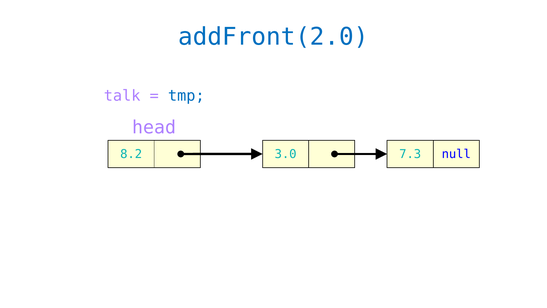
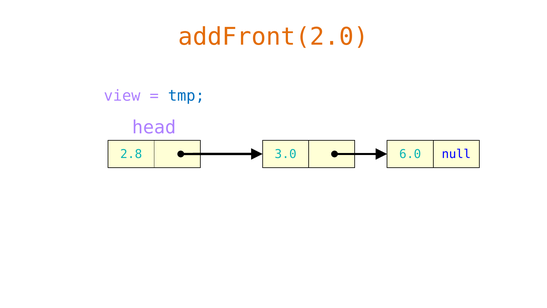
addFront(2.0 colour: blue -> orange
talk: talk -> view
8.2: 8.2 -> 2.8
7.3: 7.3 -> 6.0
